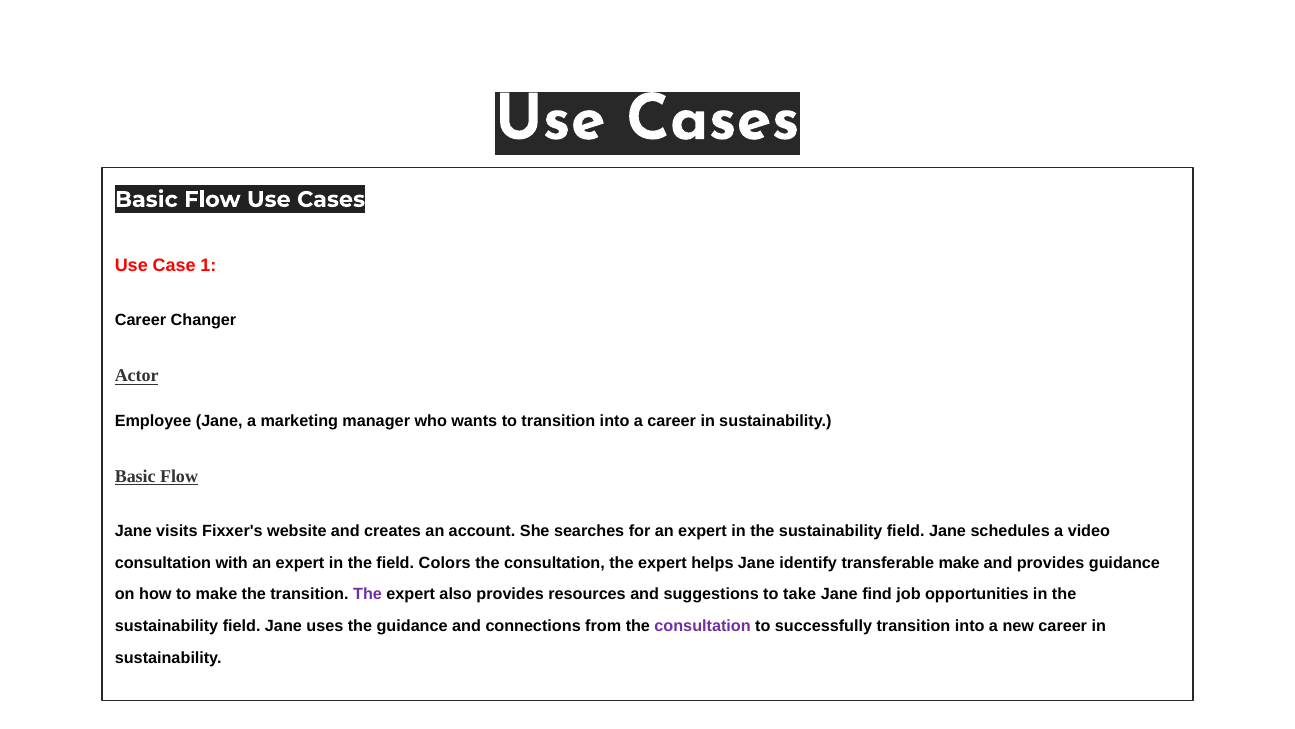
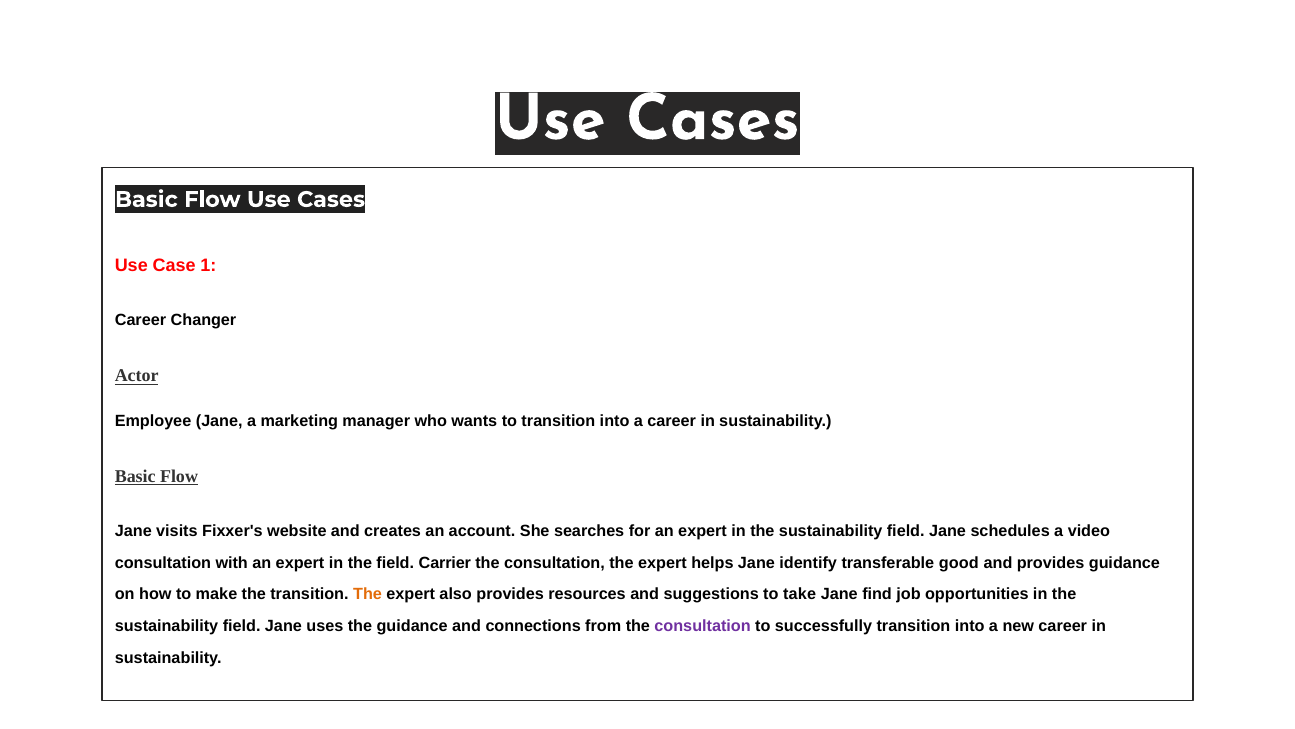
Colors: Colors -> Carrier
transferable make: make -> good
The at (368, 594) colour: purple -> orange
